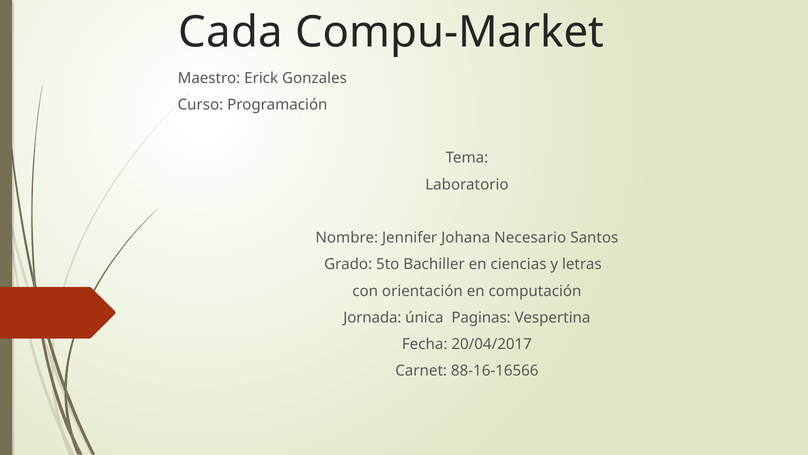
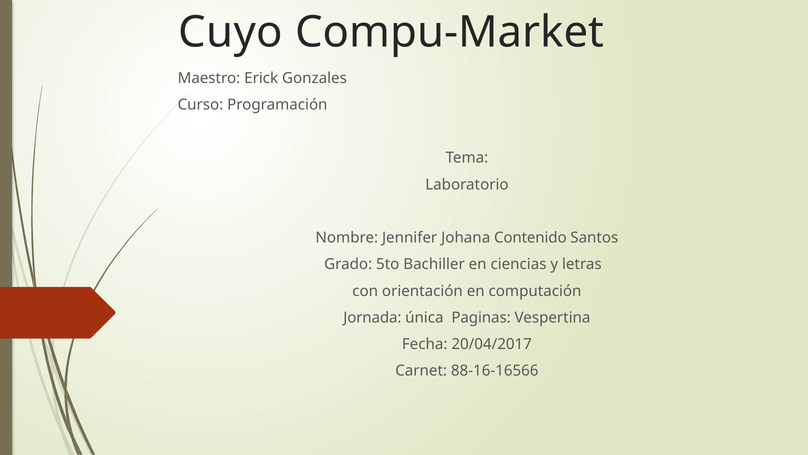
Cada: Cada -> Cuyo
Necesario: Necesario -> Contenido
